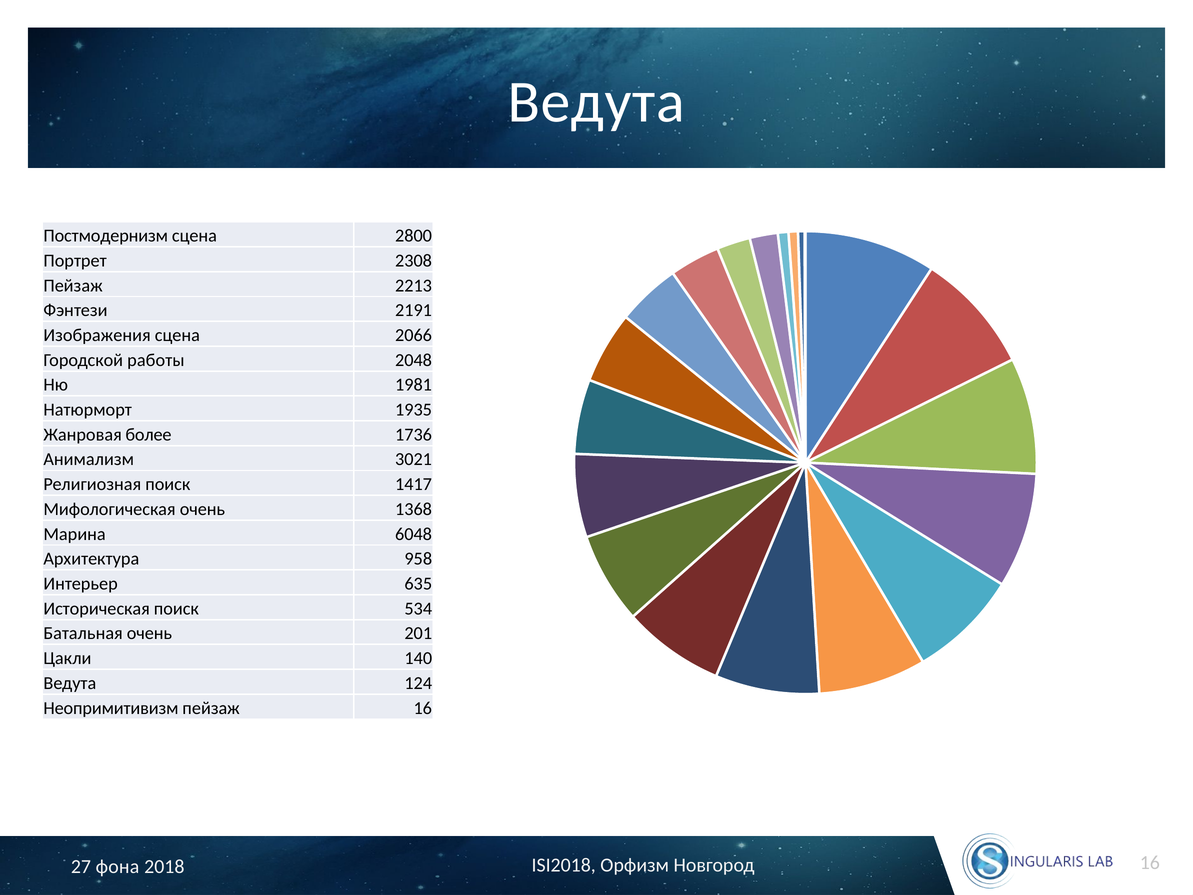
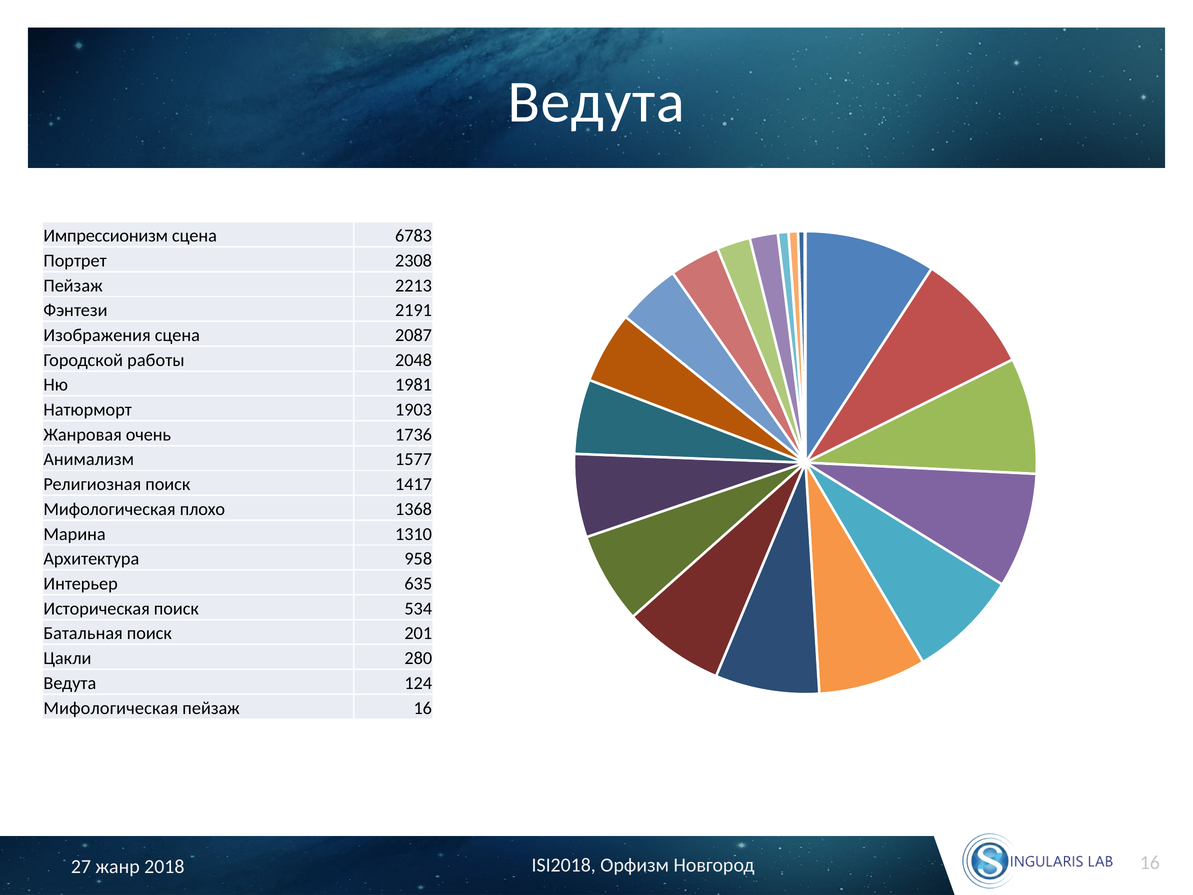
Постмодернизм: Постмодернизм -> Импрессионизм
2800: 2800 -> 6783
2066: 2066 -> 2087
1935: 1935 -> 1903
более: более -> очень
3021: 3021 -> 1577
Мифологическая очень: очень -> плохо
6048: 6048 -> 1310
Батальная очень: очень -> поиск
140: 140 -> 280
Неопримитивизм at (111, 708): Неопримитивизм -> Мифологическая
фона: фона -> жанр
